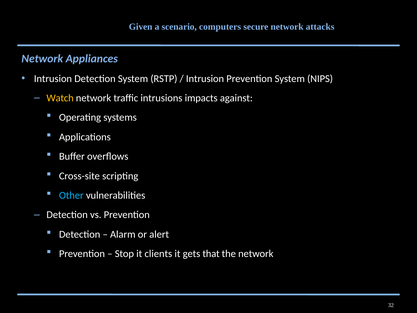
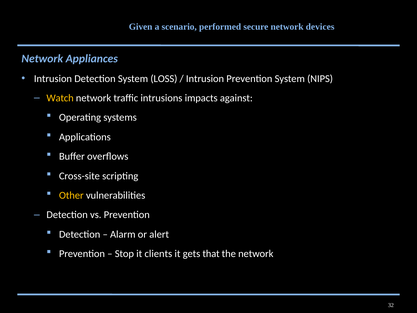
computers: computers -> performed
attacks: attacks -> devices
RSTP: RSTP -> LOSS
Other colour: light blue -> yellow
